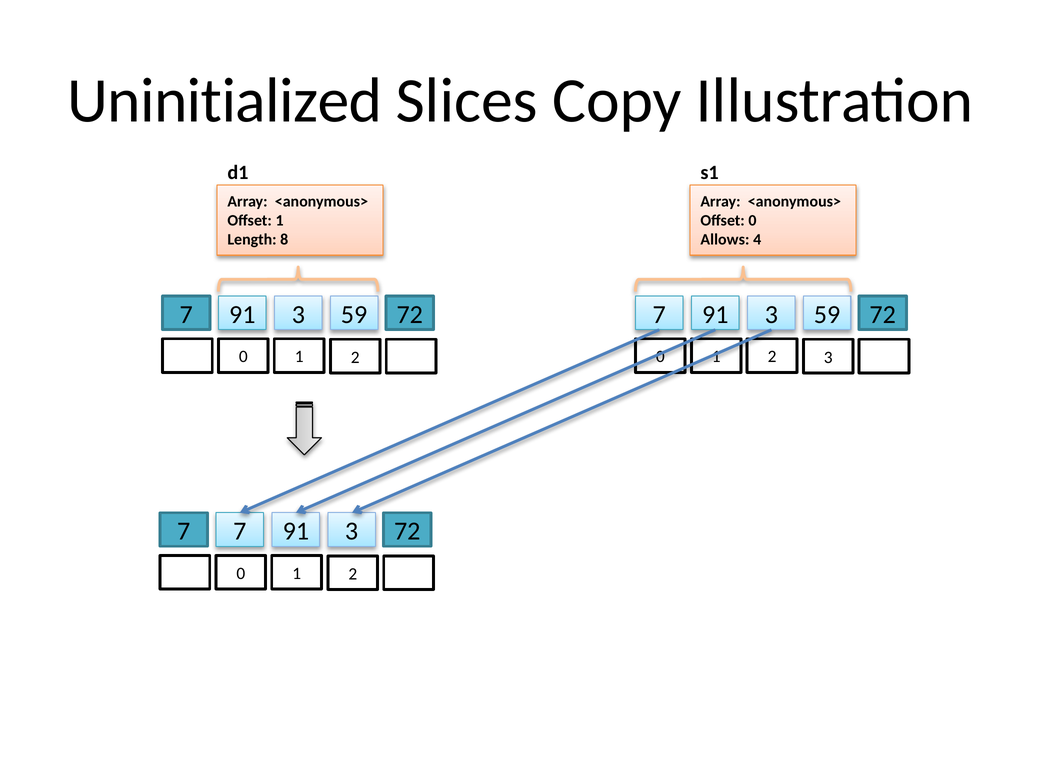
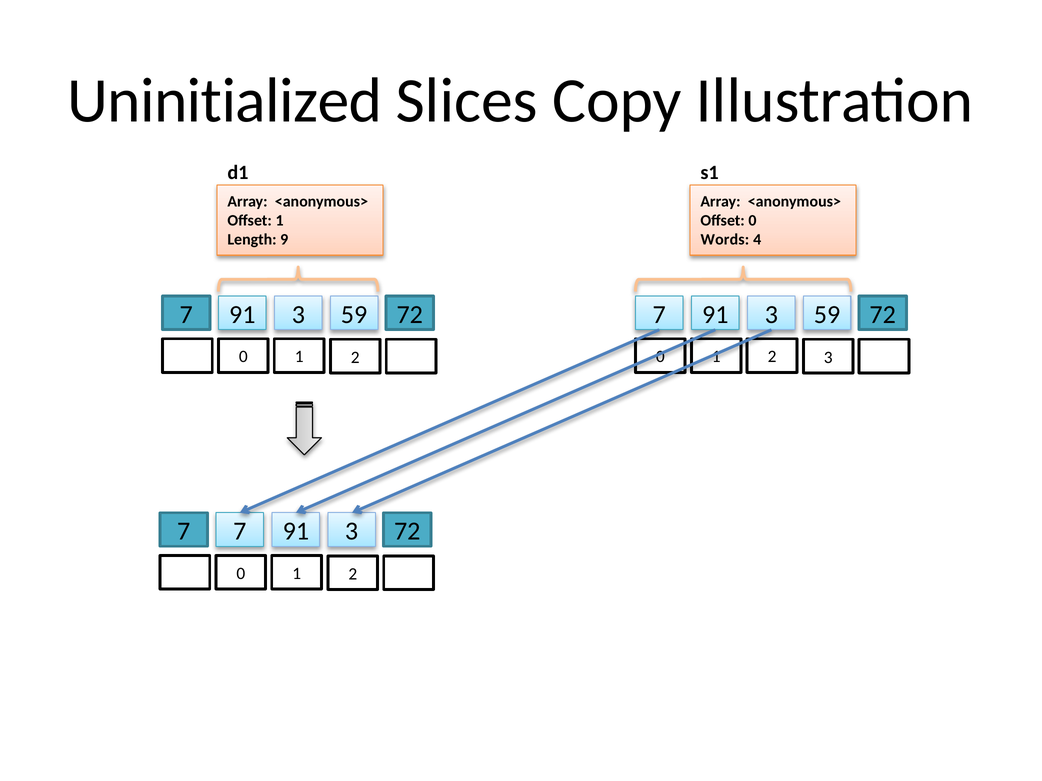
8: 8 -> 9
Allows: Allows -> Words
